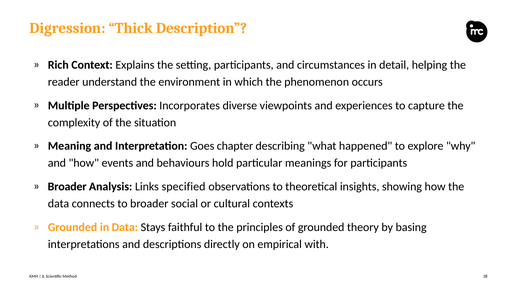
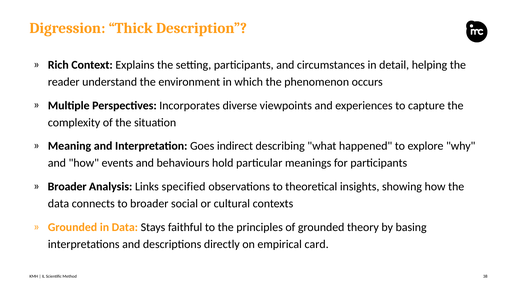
chapter: chapter -> indirect
with: with -> card
